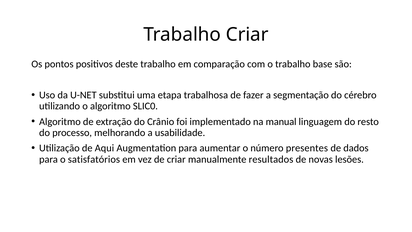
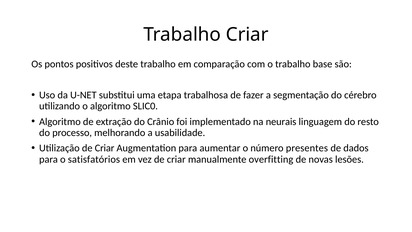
manual: manual -> neurais
Utilização de Aqui: Aqui -> Criar
resultados: resultados -> overfitting
